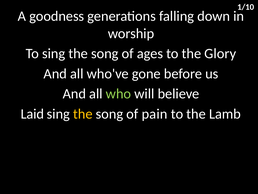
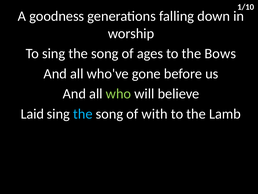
Glory: Glory -> Bows
the at (83, 114) colour: yellow -> light blue
pain: pain -> with
